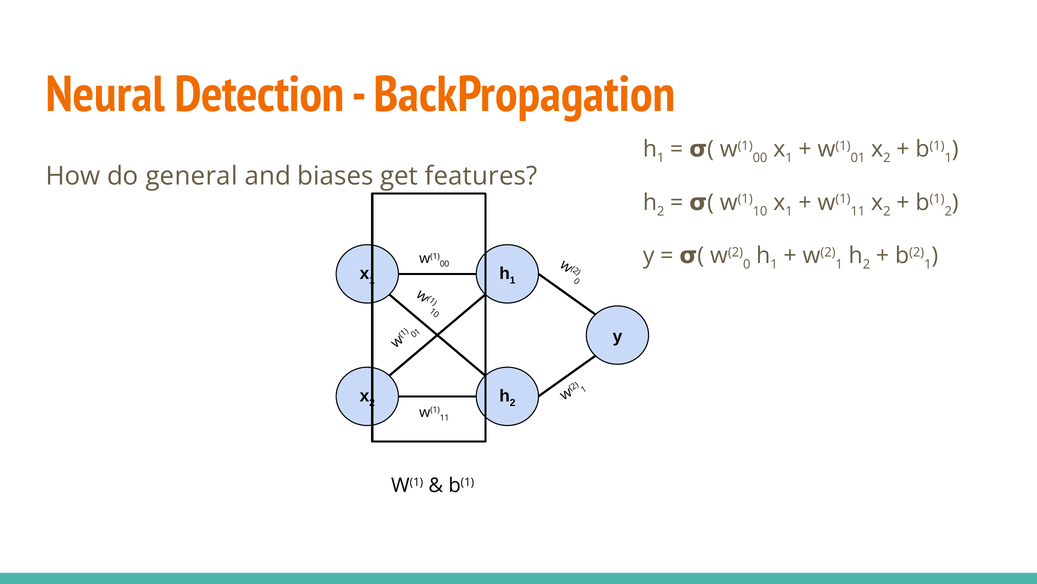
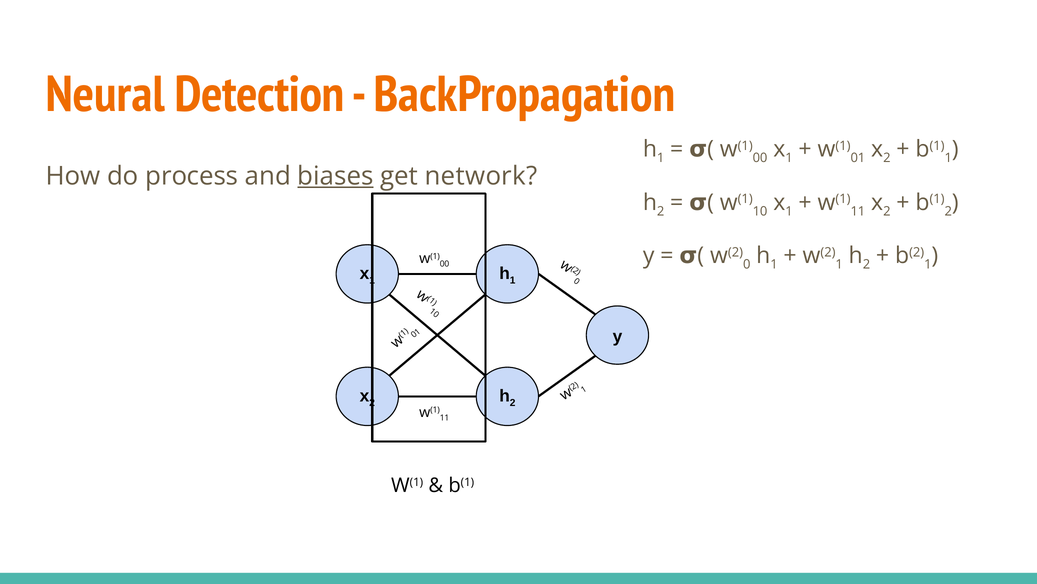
general: general -> process
biases underline: none -> present
features: features -> network
